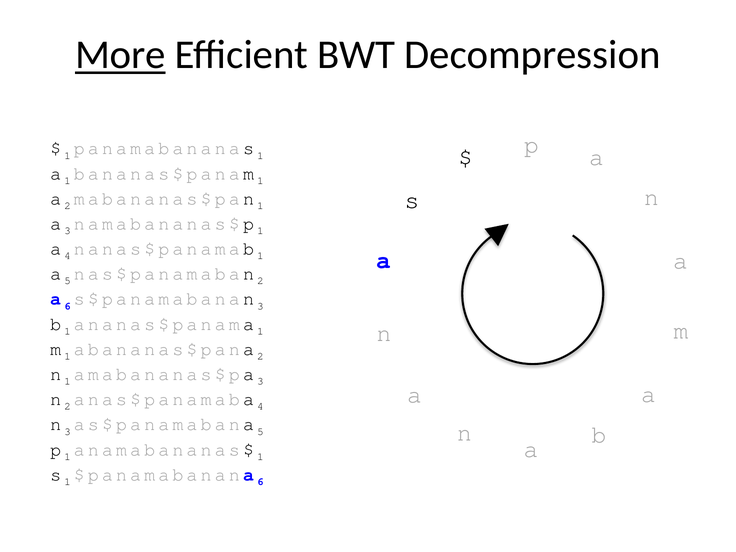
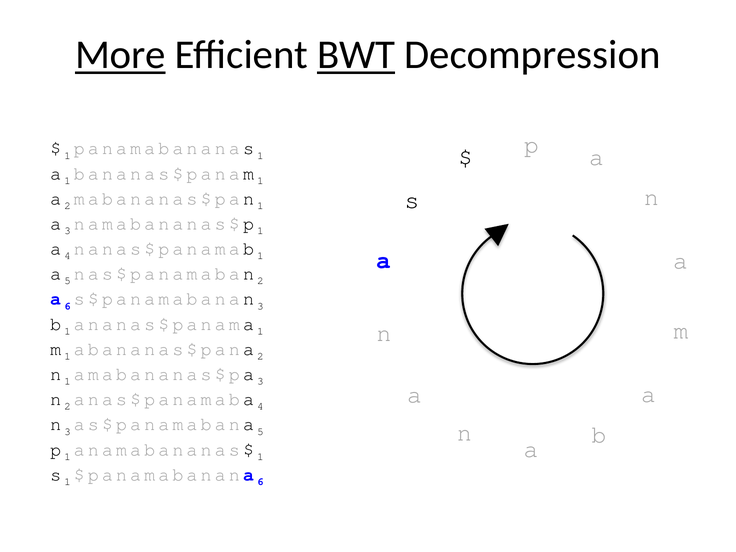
BWT underline: none -> present
